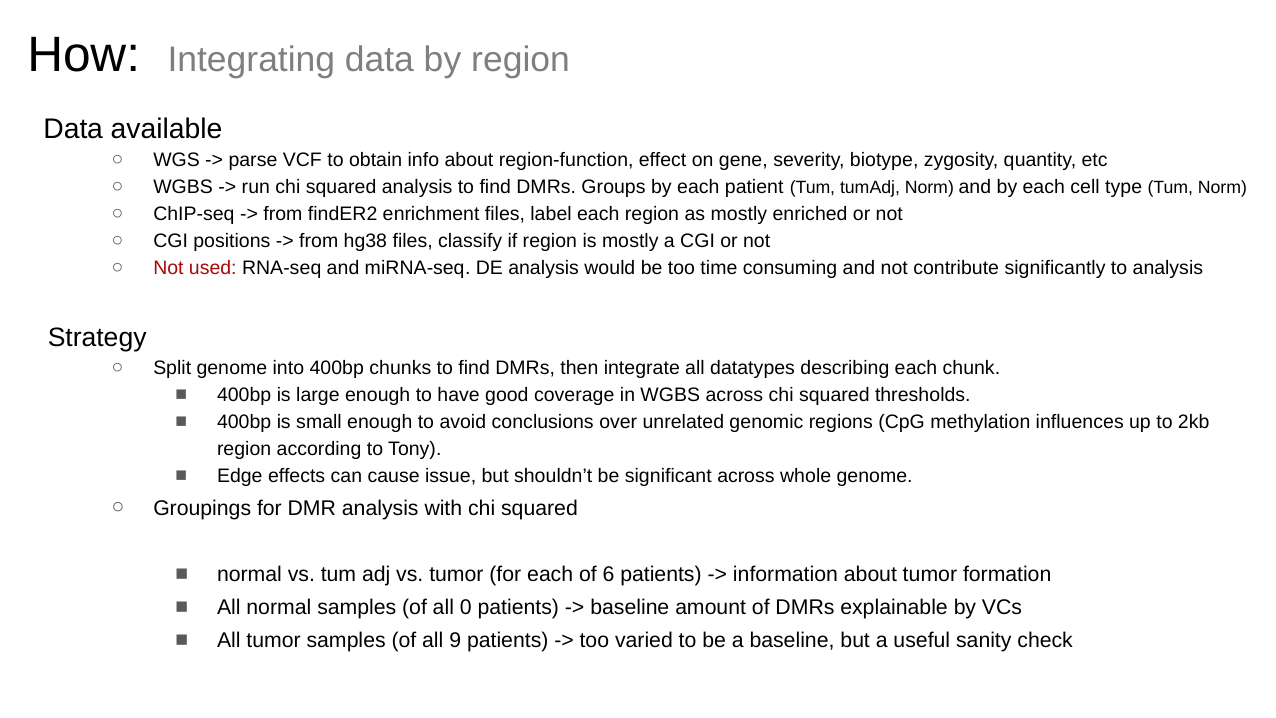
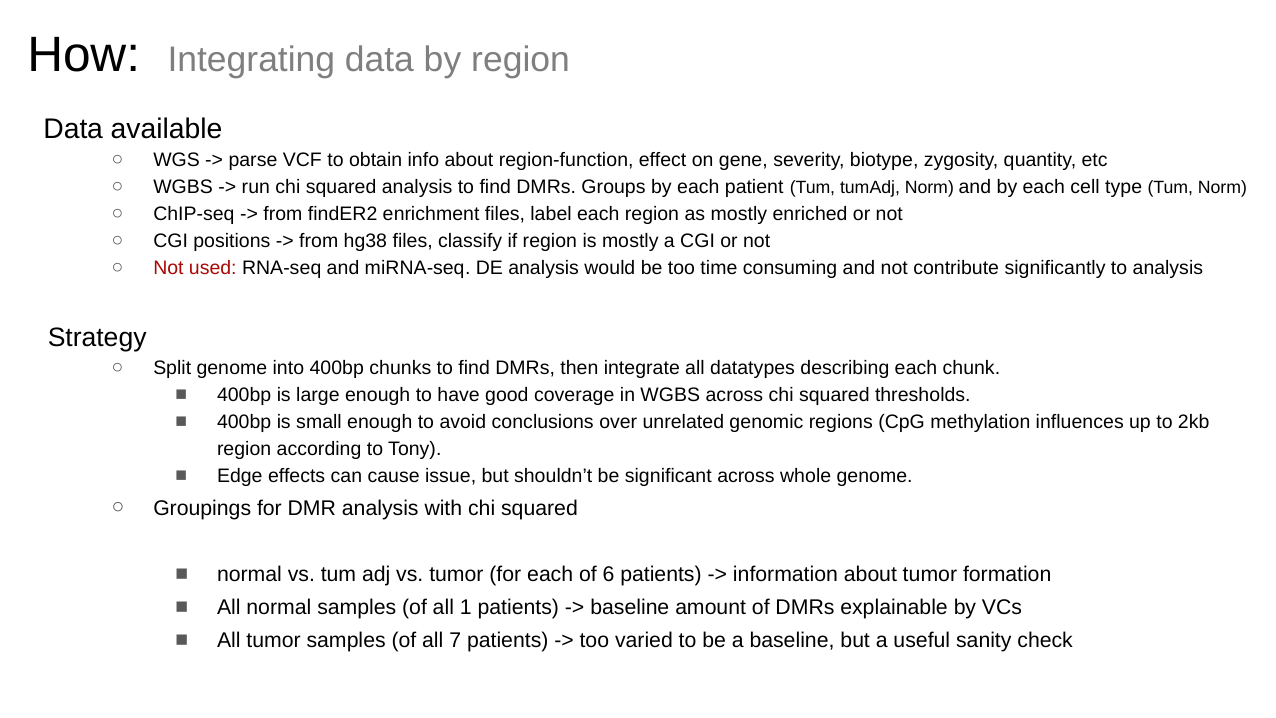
0: 0 -> 1
9: 9 -> 7
